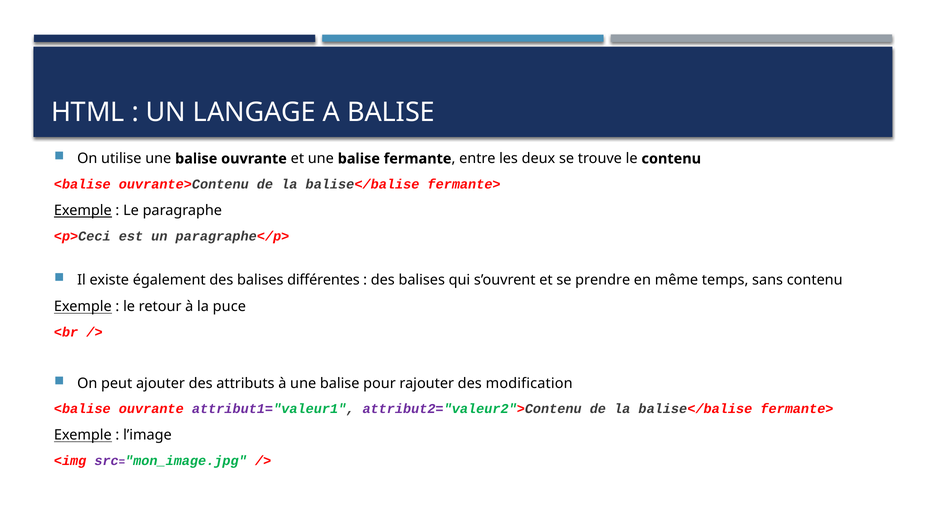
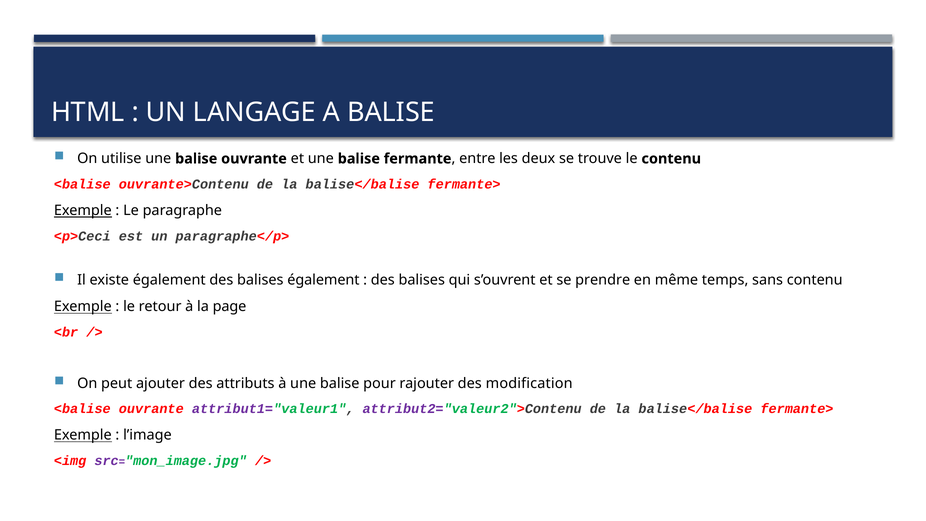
balises différentes: différentes -> également
puce: puce -> page
